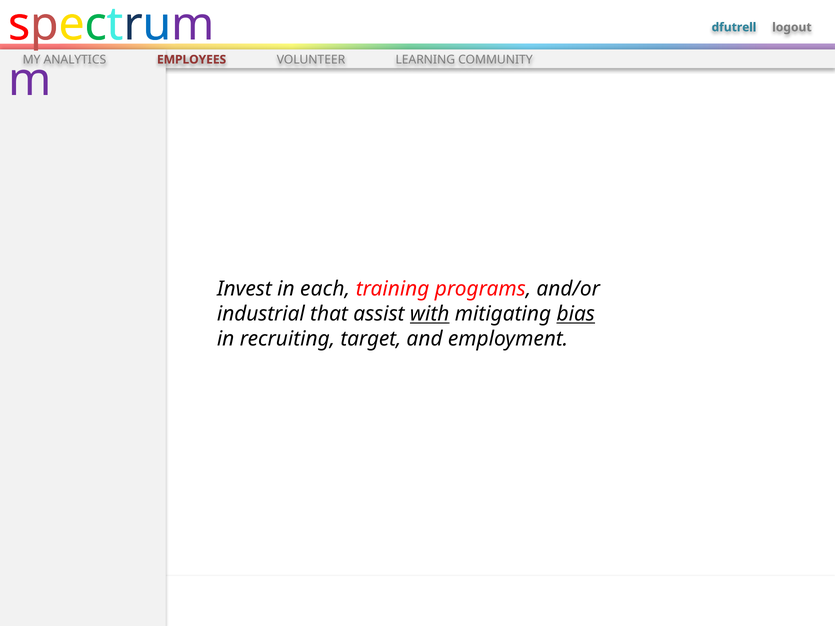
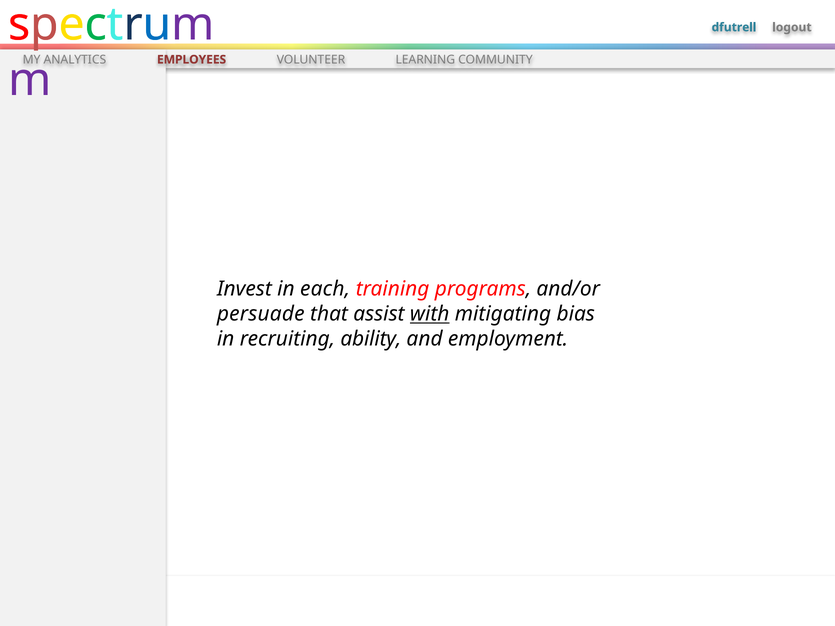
industrial: industrial -> persuade
bias underline: present -> none
target: target -> ability
